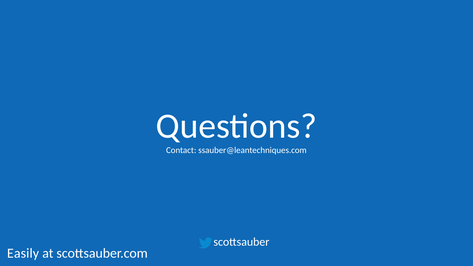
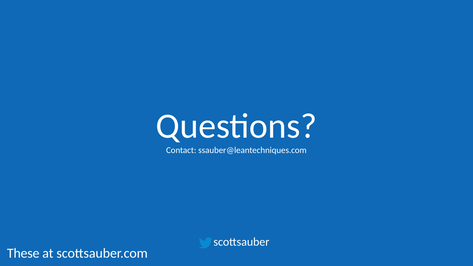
Easily: Easily -> These
